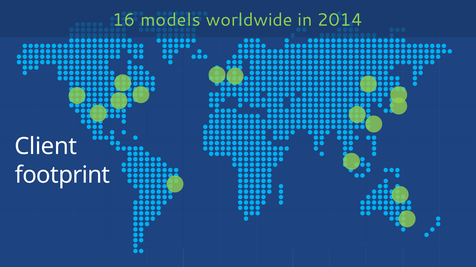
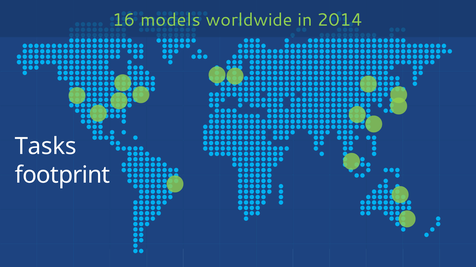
Client: Client -> Tasks
